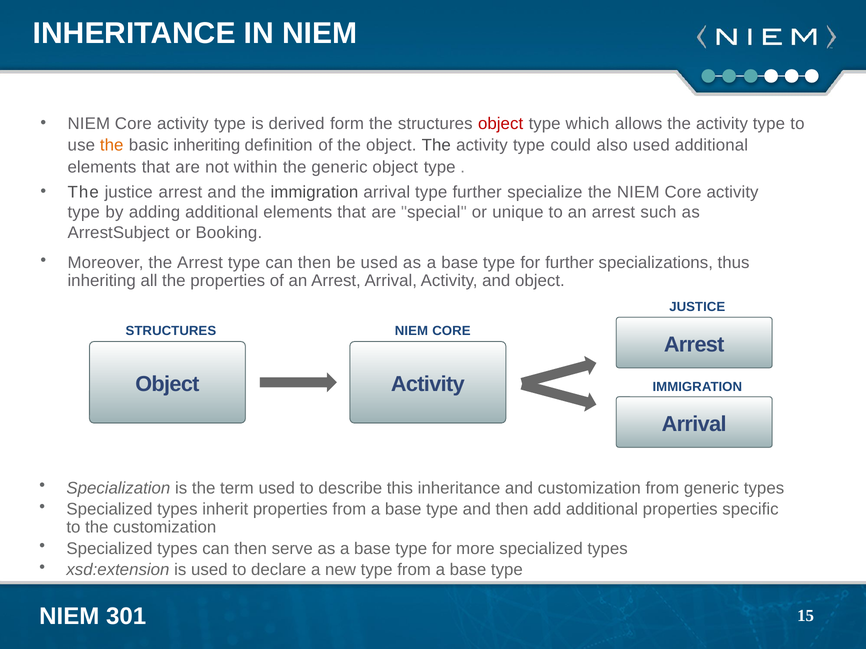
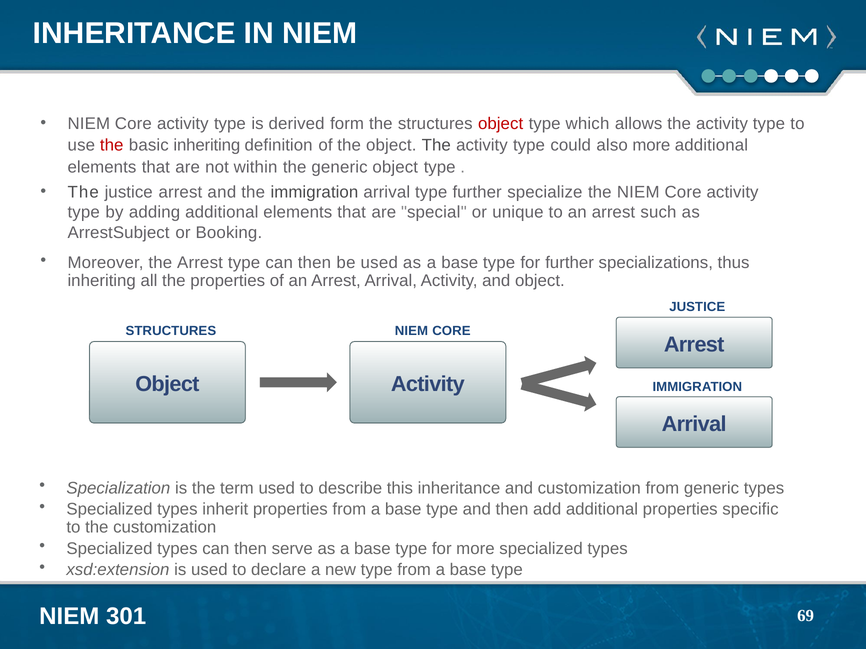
the at (112, 145) colour: orange -> red
also used: used -> more
15: 15 -> 69
